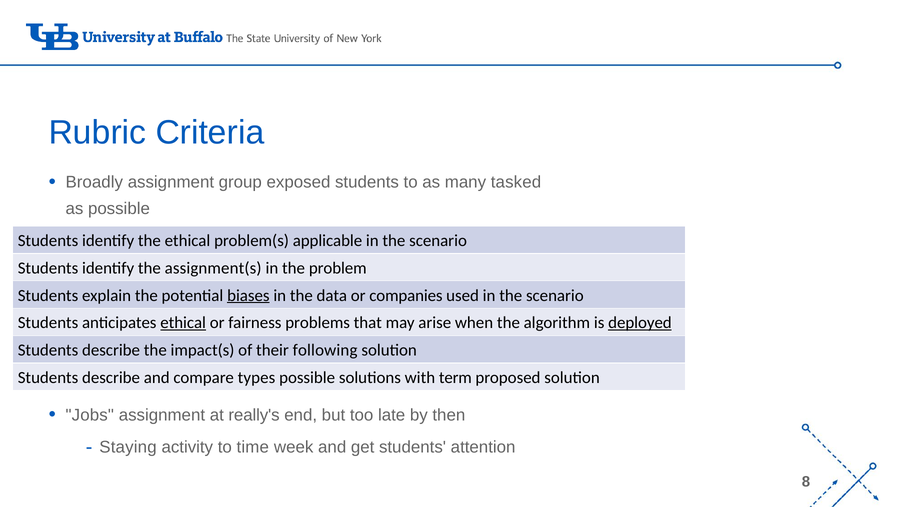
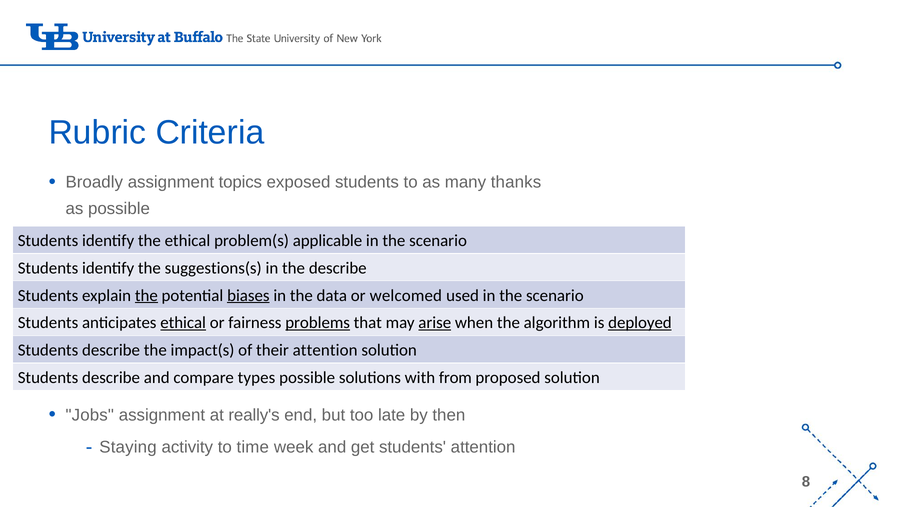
group: group -> topics
tasked: tasked -> thanks
assignment(s: assignment(s -> suggestions(s
the problem: problem -> describe
the at (146, 295) underline: none -> present
companies: companies -> welcomed
problems underline: none -> present
arise underline: none -> present
their following: following -> attention
term: term -> from
